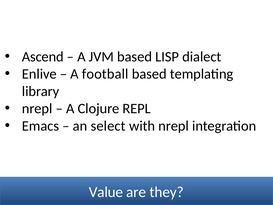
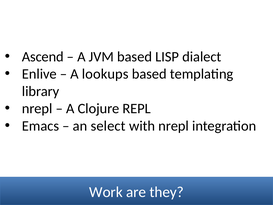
football: football -> lookups
Value: Value -> Work
